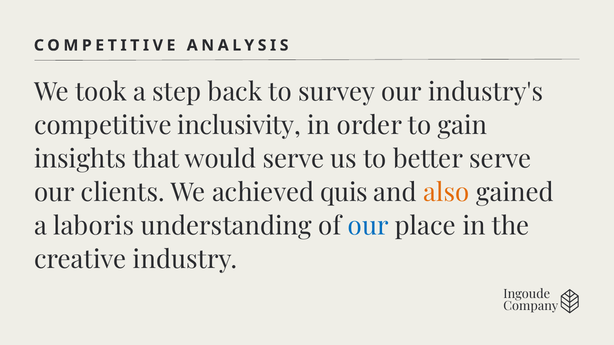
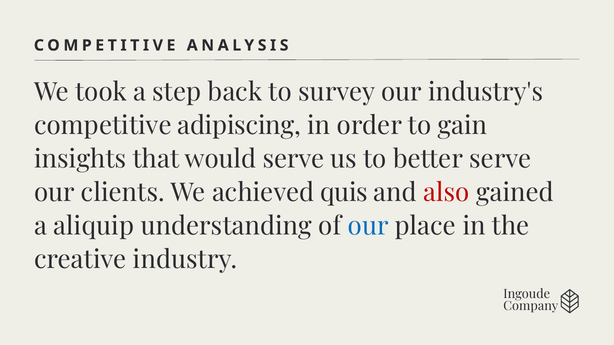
inclusivity: inclusivity -> adipiscing
also colour: orange -> red
laboris: laboris -> aliquip
